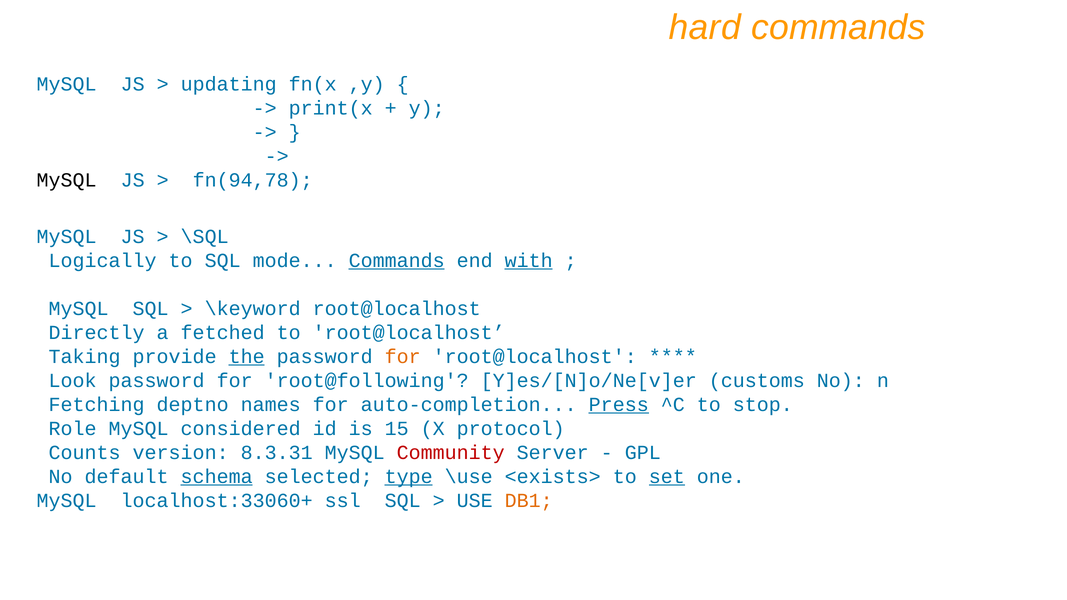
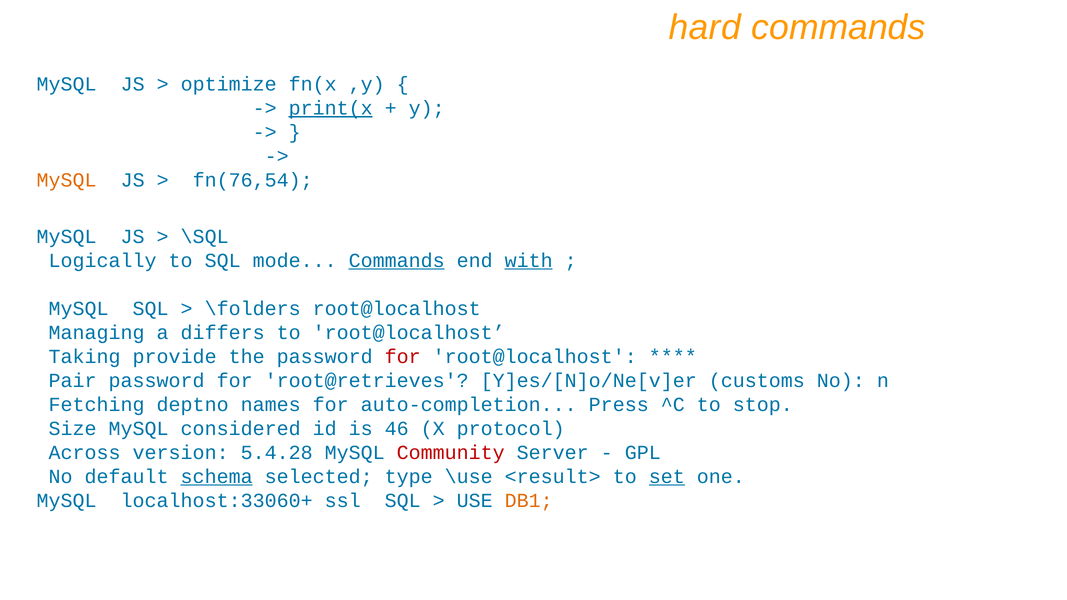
updating: updating -> optimize
print(x underline: none -> present
MySQL at (67, 180) colour: black -> orange
fn(94,78: fn(94,78 -> fn(76,54
\keyword: \keyword -> \folders
Directly: Directly -> Managing
fetched: fetched -> differs
the underline: present -> none
for at (403, 357) colour: orange -> red
Look: Look -> Pair
root@following: root@following -> root@retrieves
Press underline: present -> none
Role: Role -> Size
15: 15 -> 46
Counts: Counts -> Across
8.3.31: 8.3.31 -> 5.4.28
type underline: present -> none
<exists>: <exists> -> <result>
